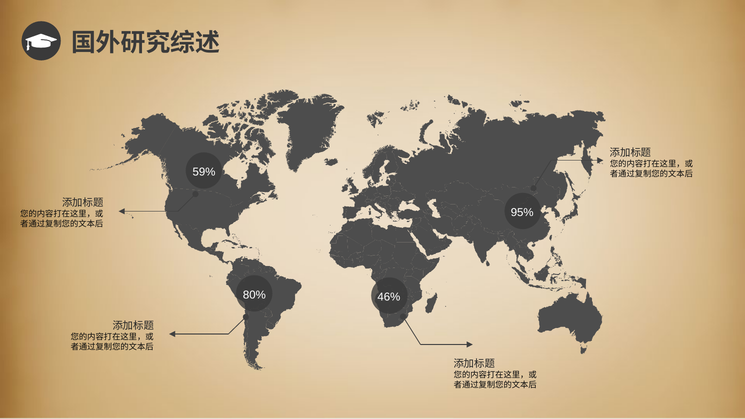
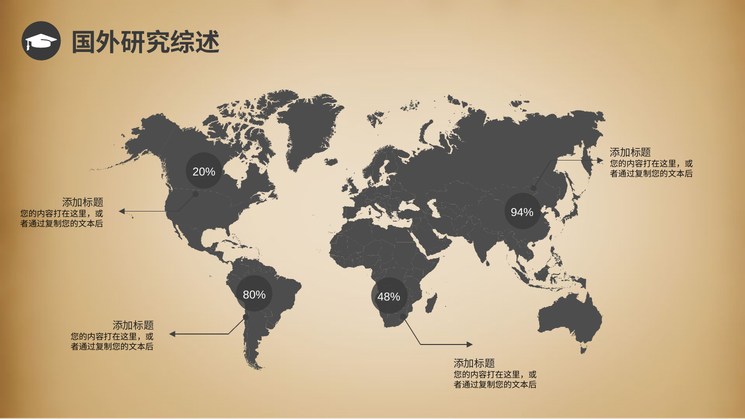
59%: 59% -> 20%
95%: 95% -> 94%
46%: 46% -> 48%
